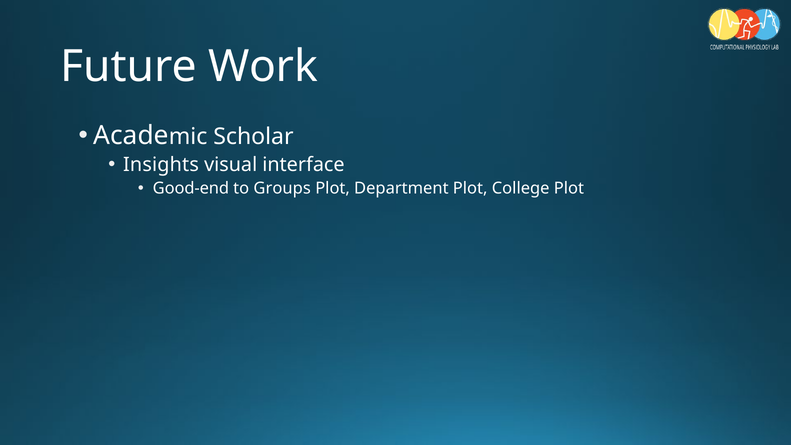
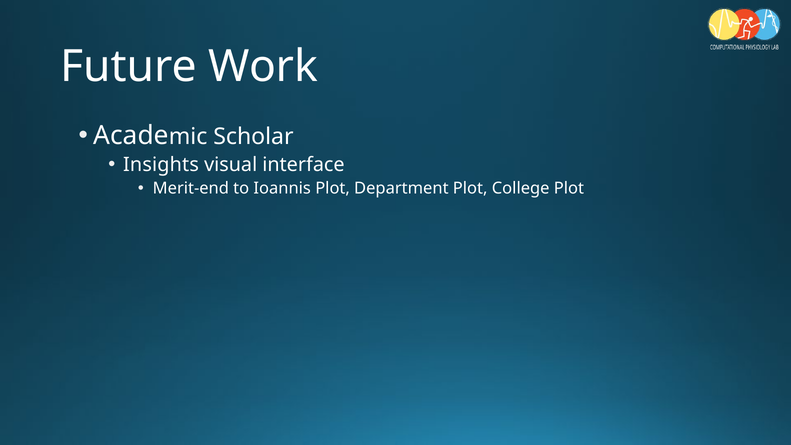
Good-end: Good-end -> Merit-end
Groups: Groups -> Ioannis
